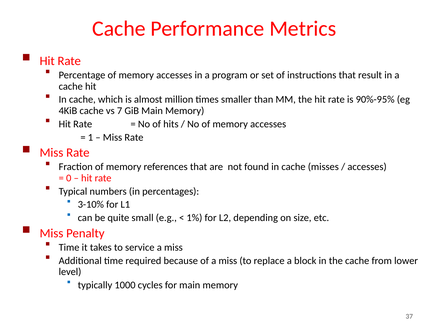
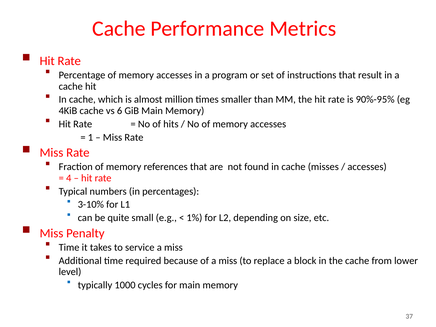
7: 7 -> 6
0: 0 -> 4
